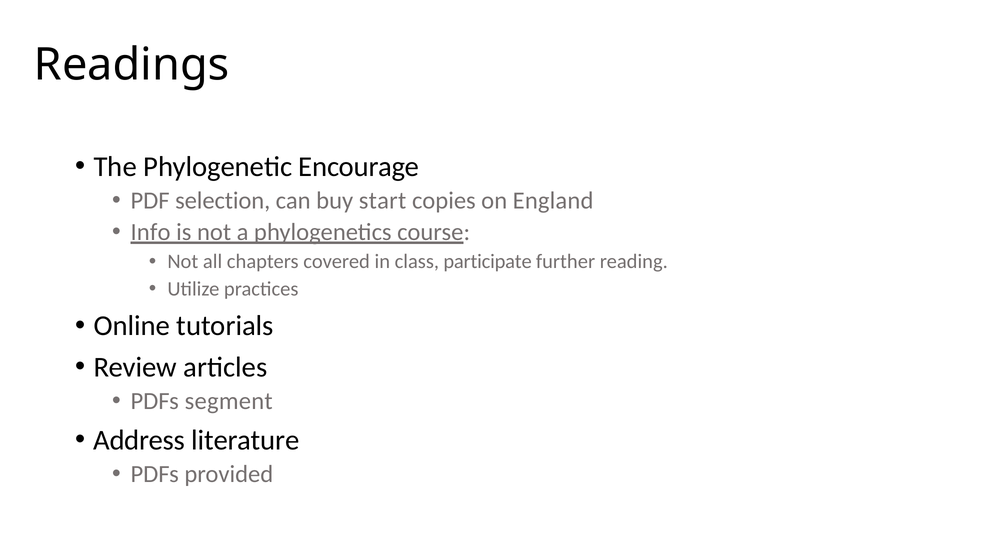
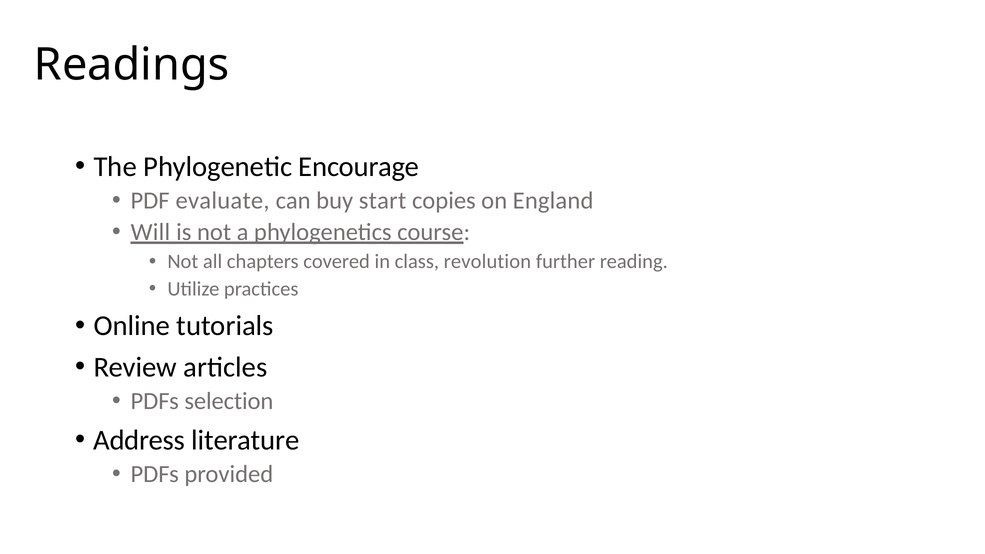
selection: selection -> evaluate
Info: Info -> Will
participate: participate -> revolution
segment: segment -> selection
